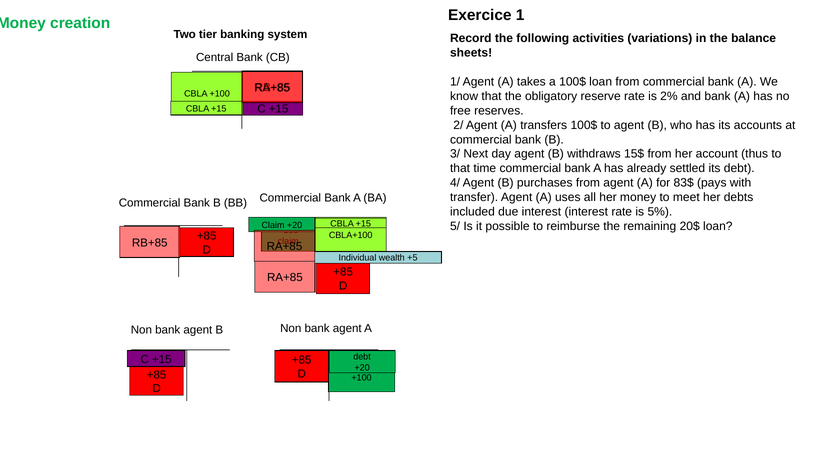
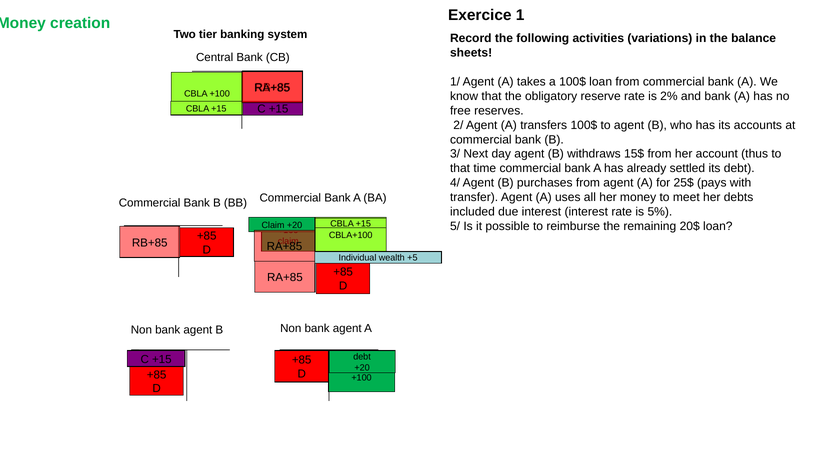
83$: 83$ -> 25$
